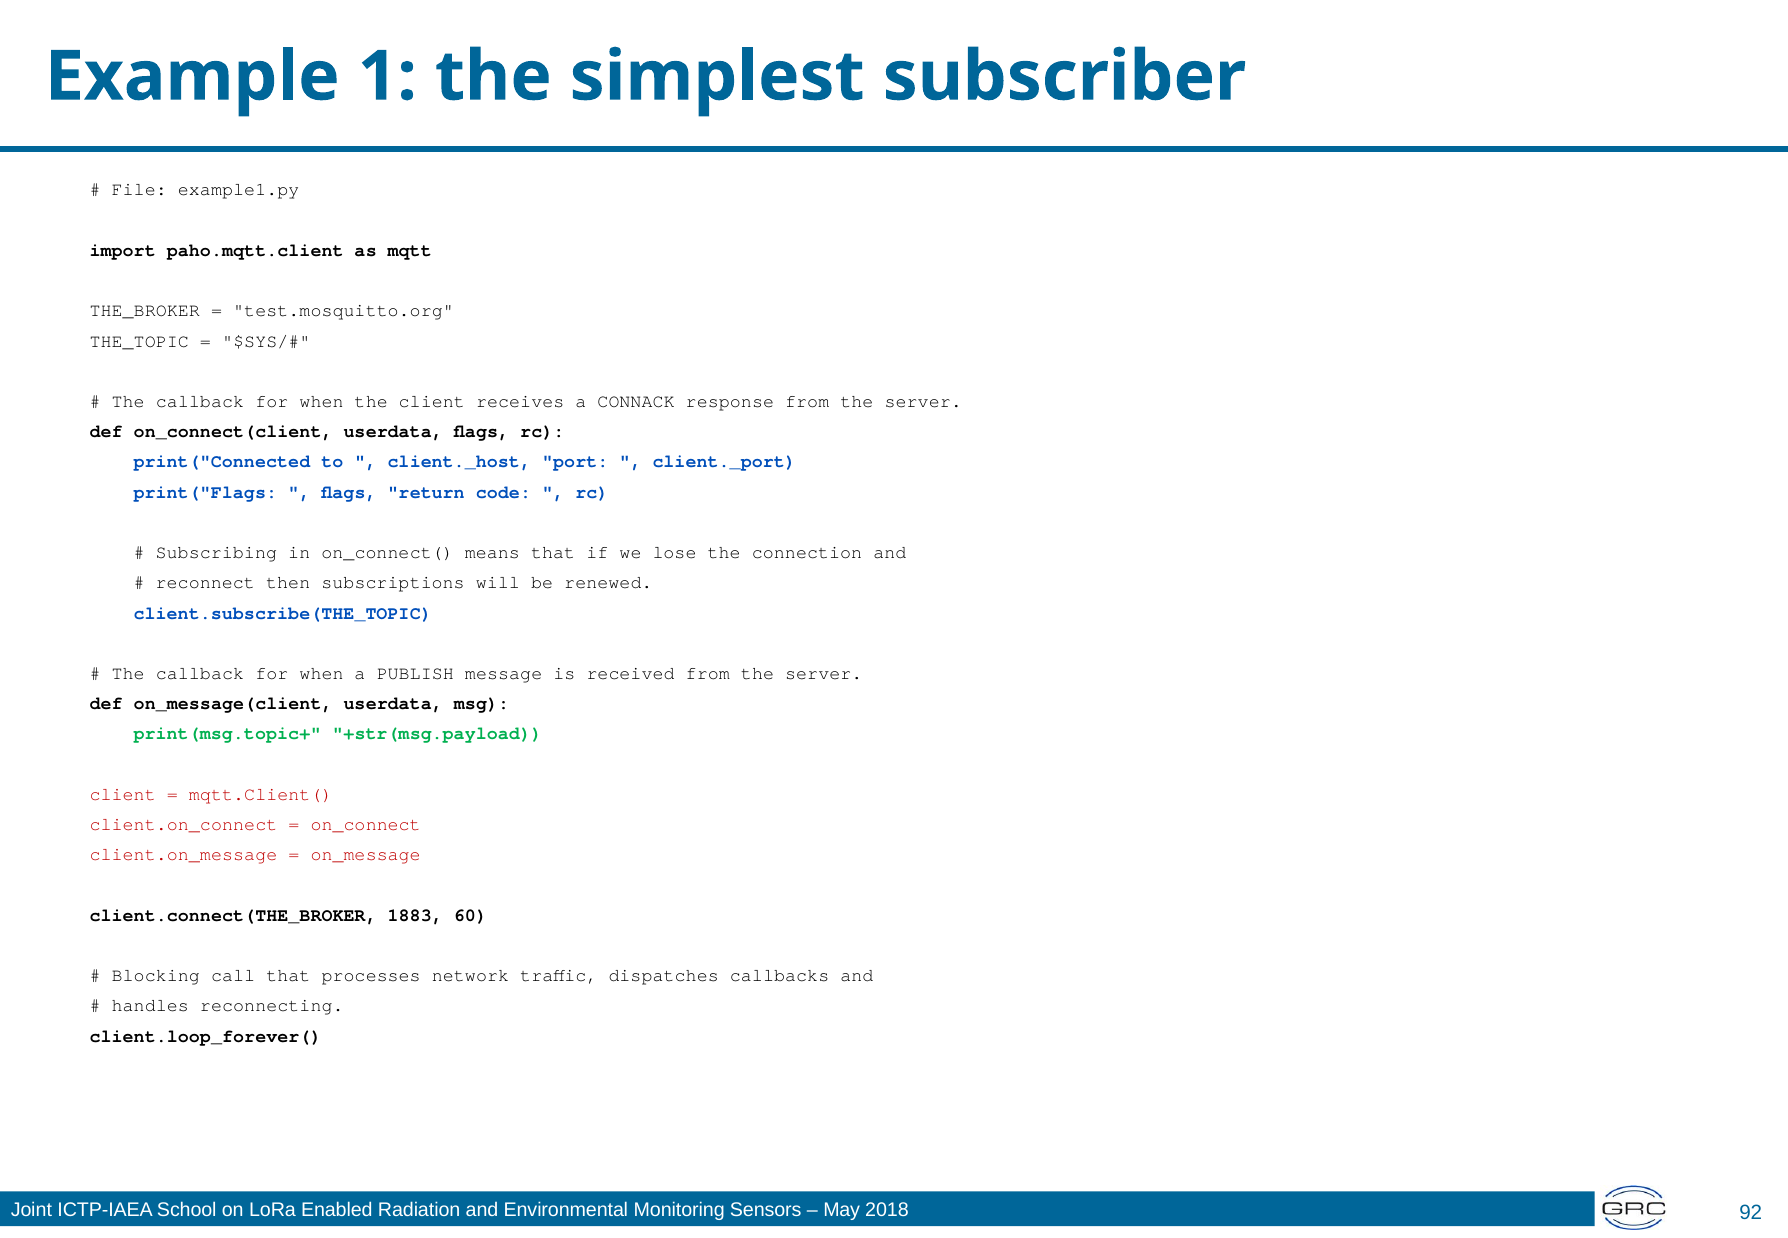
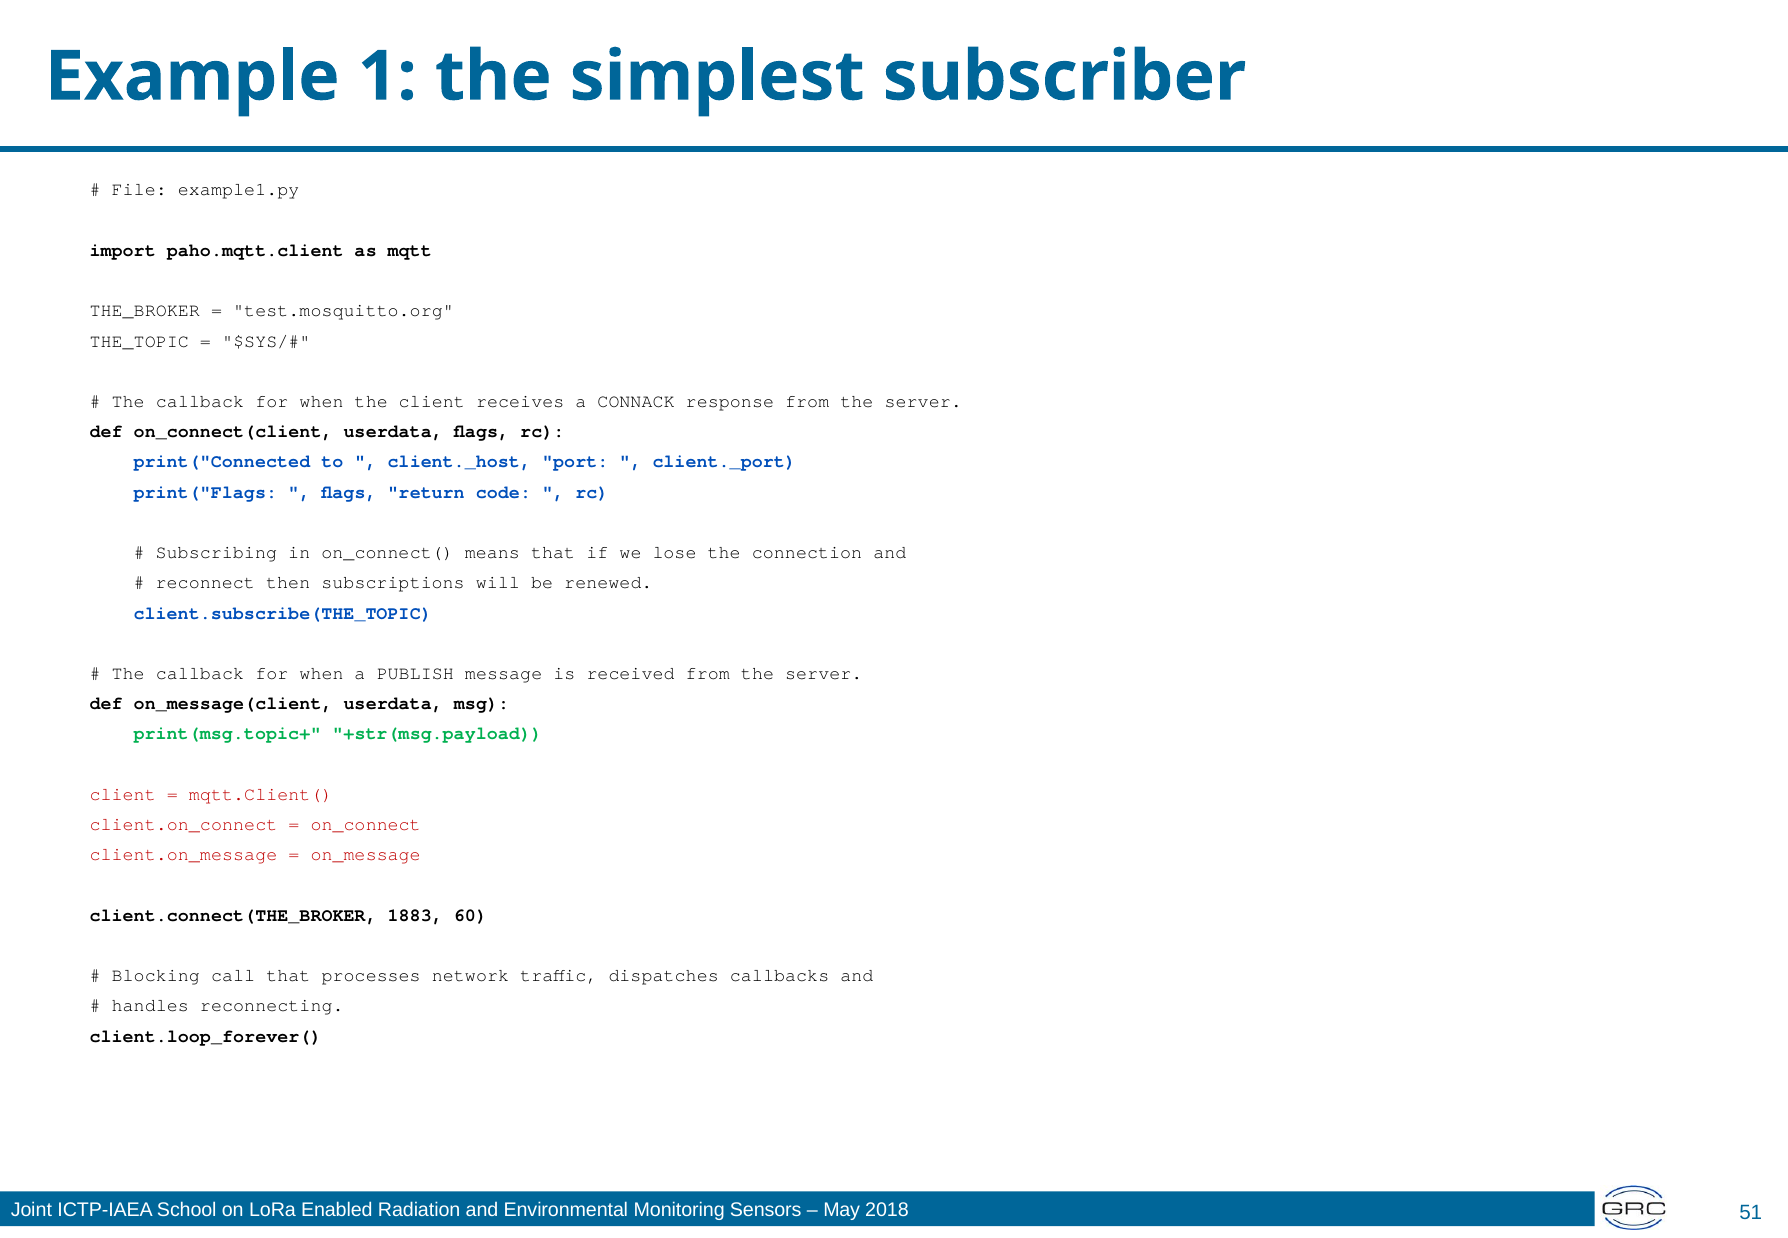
92: 92 -> 51
